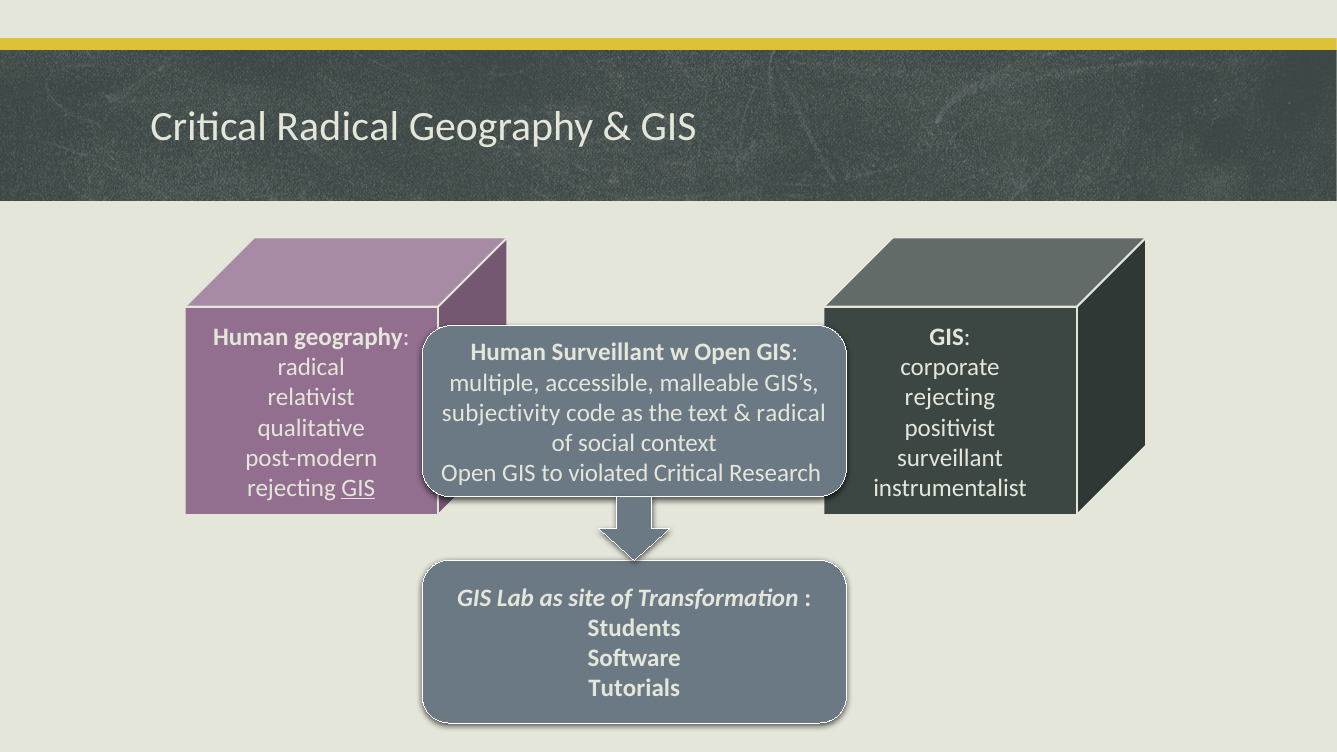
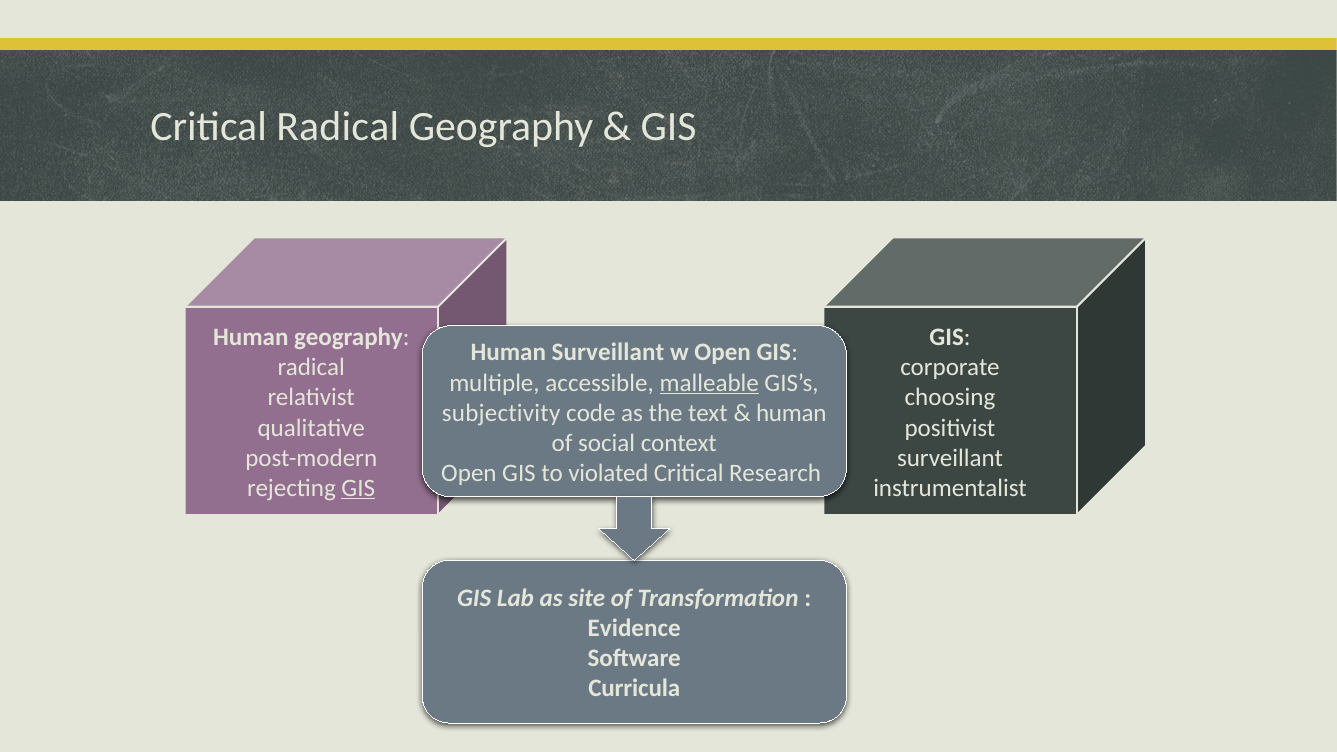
malleable underline: none -> present
rejecting at (950, 398): rejecting -> choosing
radical at (791, 413): radical -> human
Students: Students -> Evidence
Tutorials: Tutorials -> Curricula
